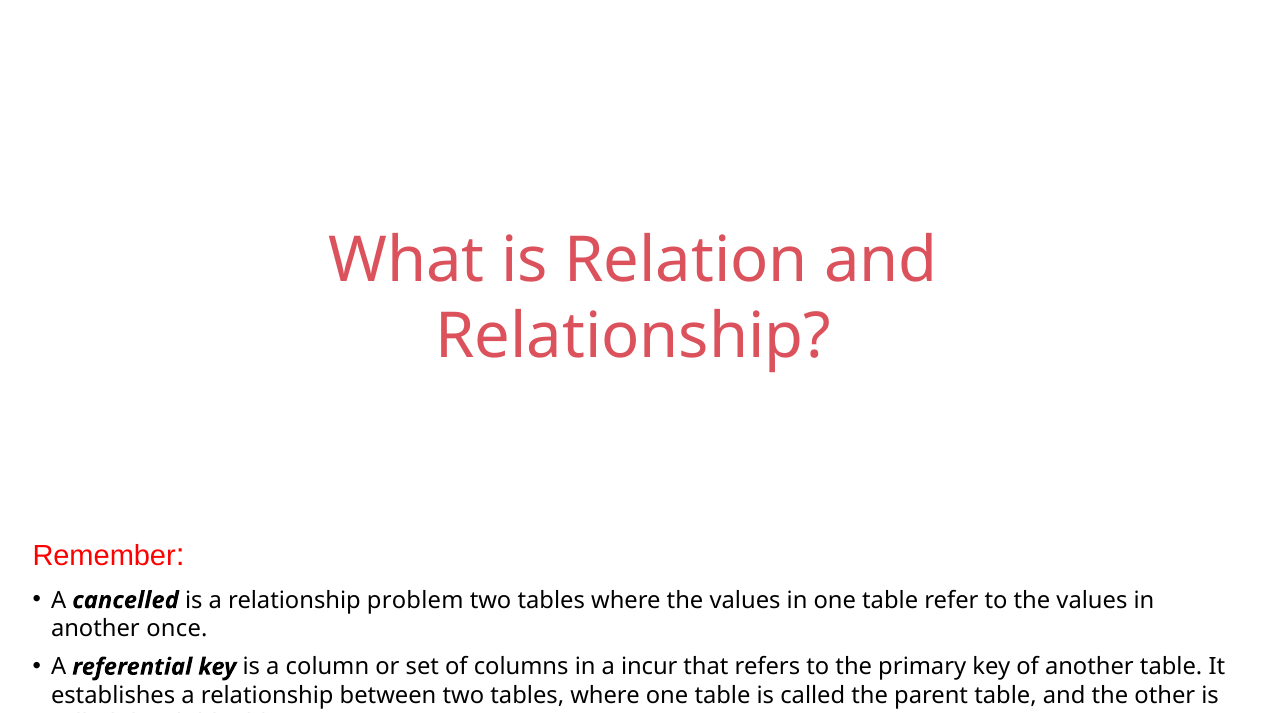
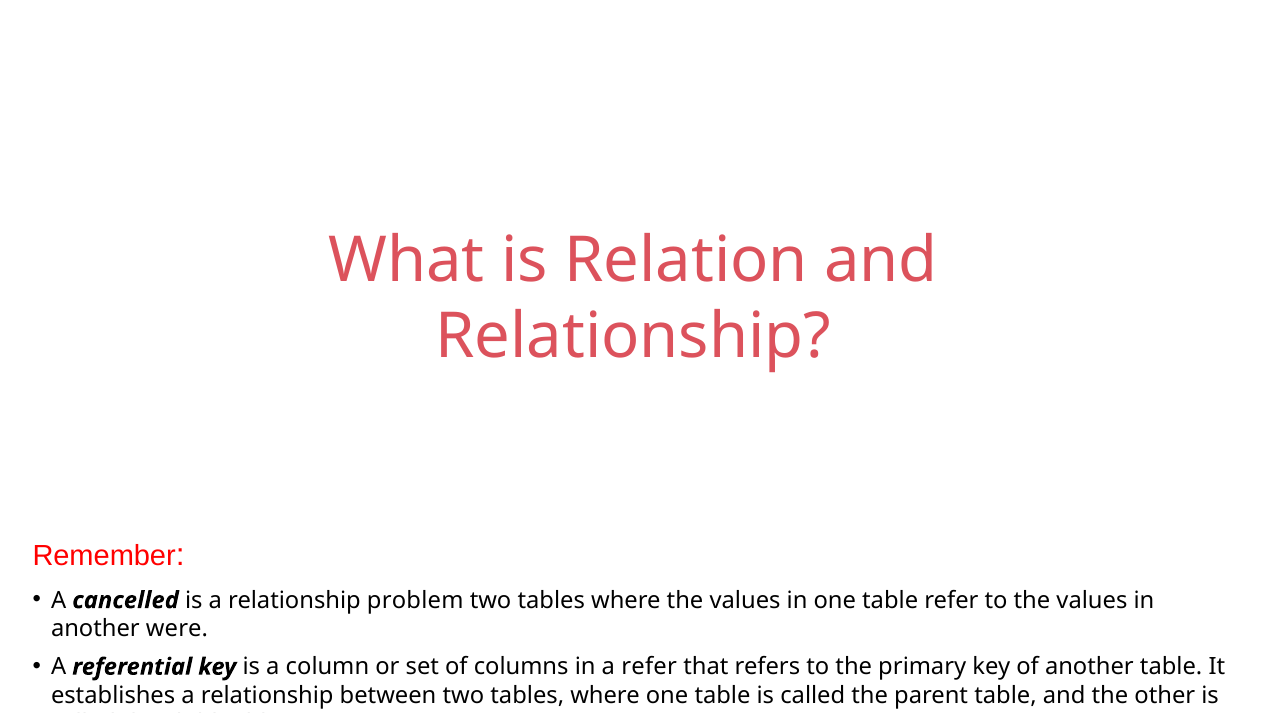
once: once -> were
a incur: incur -> refer
